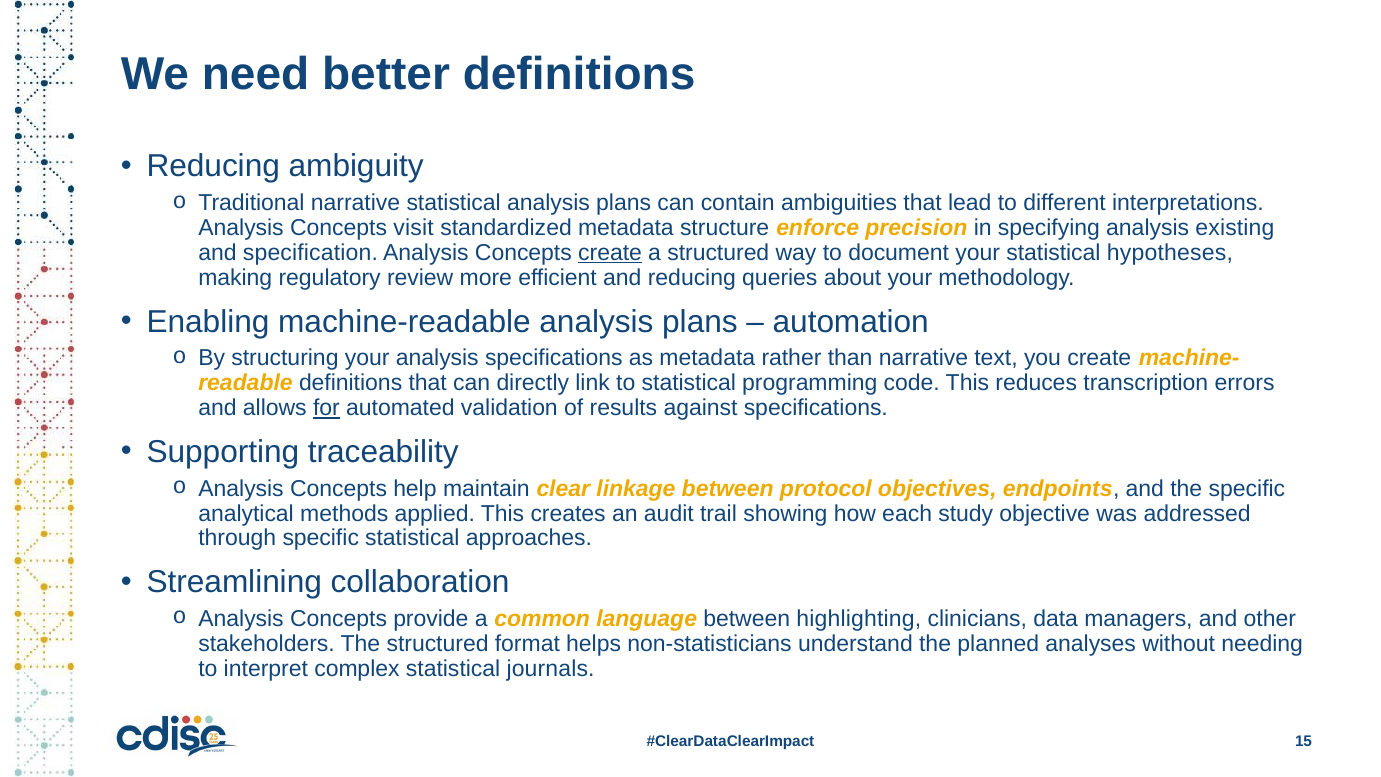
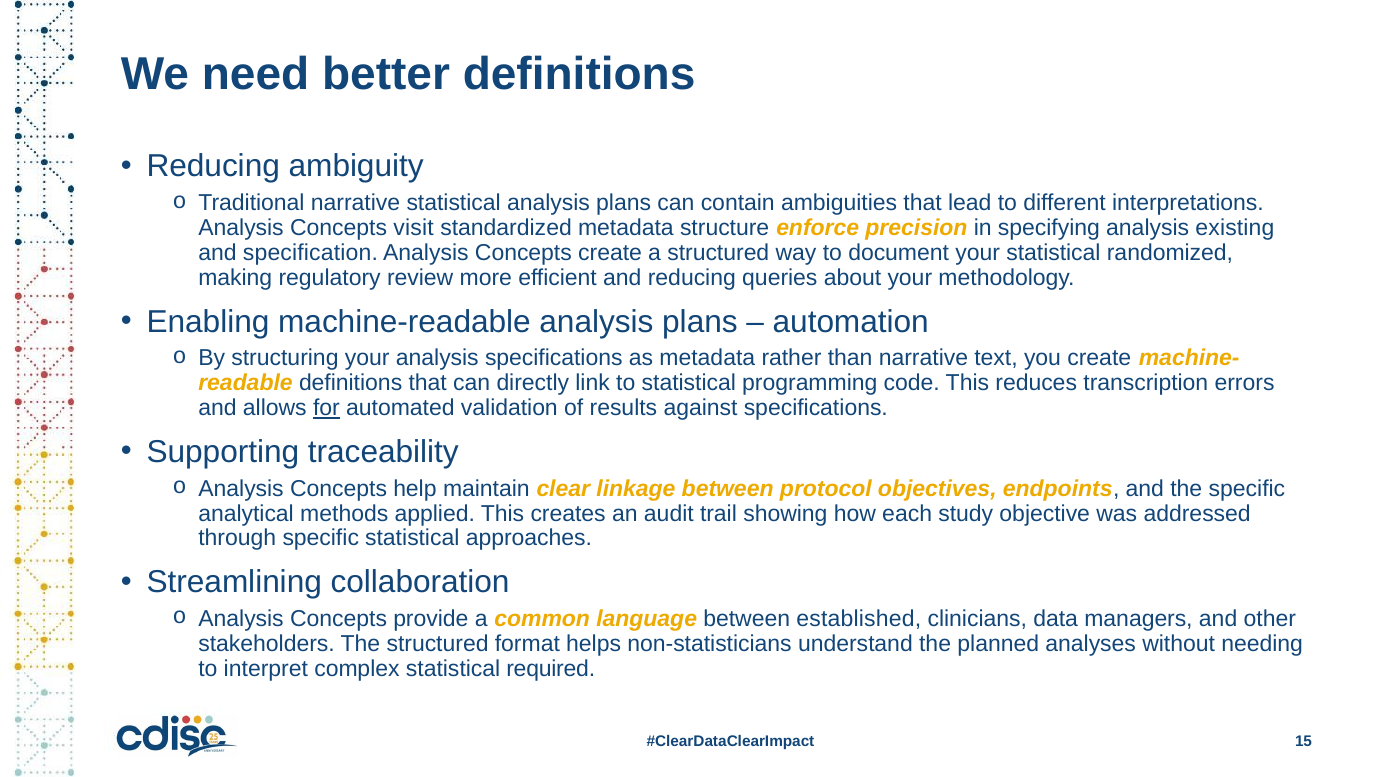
create at (610, 253) underline: present -> none
hypotheses: hypotheses -> randomized
highlighting: highlighting -> established
journals: journals -> required
